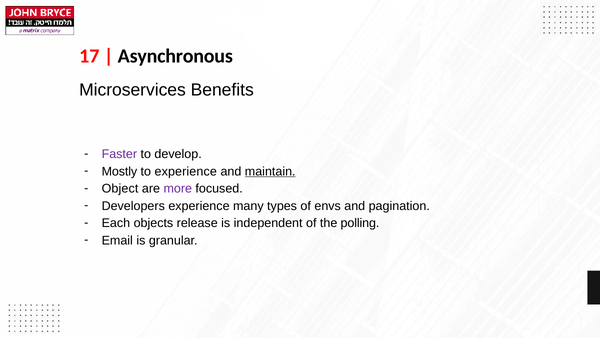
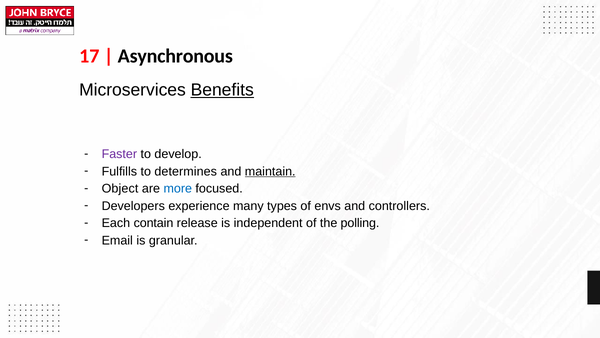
Benefits underline: none -> present
Mostly: Mostly -> Fulfills
to experience: experience -> determines
more colour: purple -> blue
pagination: pagination -> controllers
objects: objects -> contain
